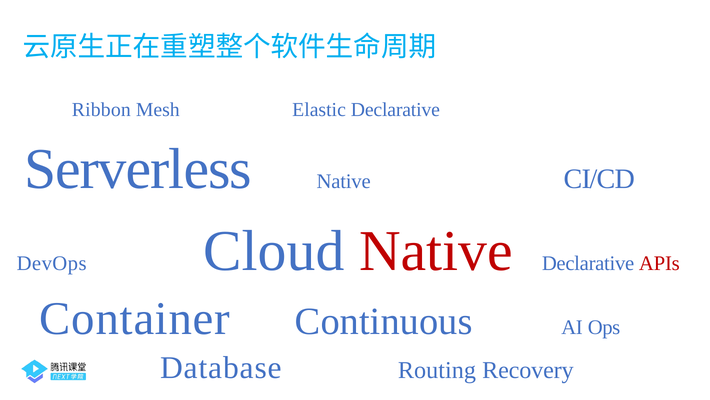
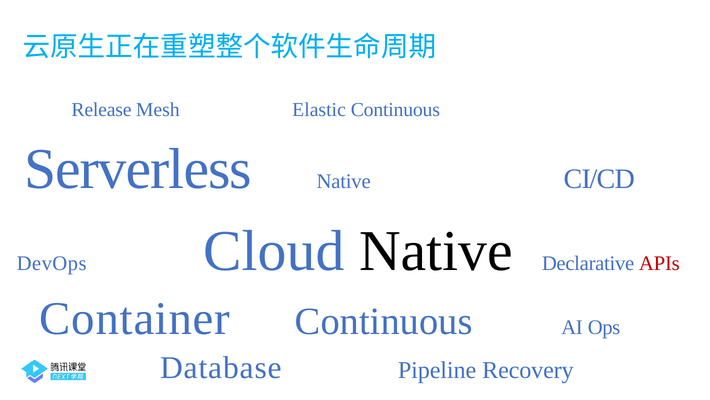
Ribbon: Ribbon -> Release
Elastic Declarative: Declarative -> Continuous
Native at (436, 251) colour: red -> black
Routing: Routing -> Pipeline
